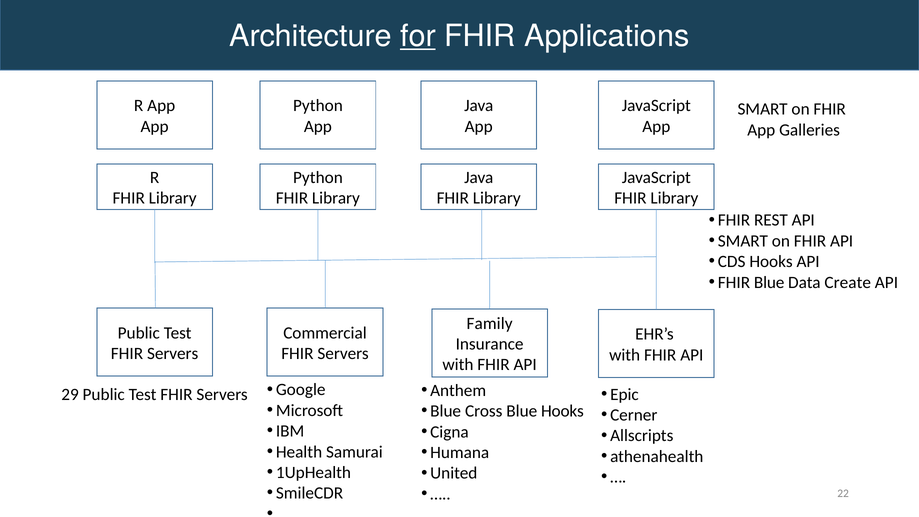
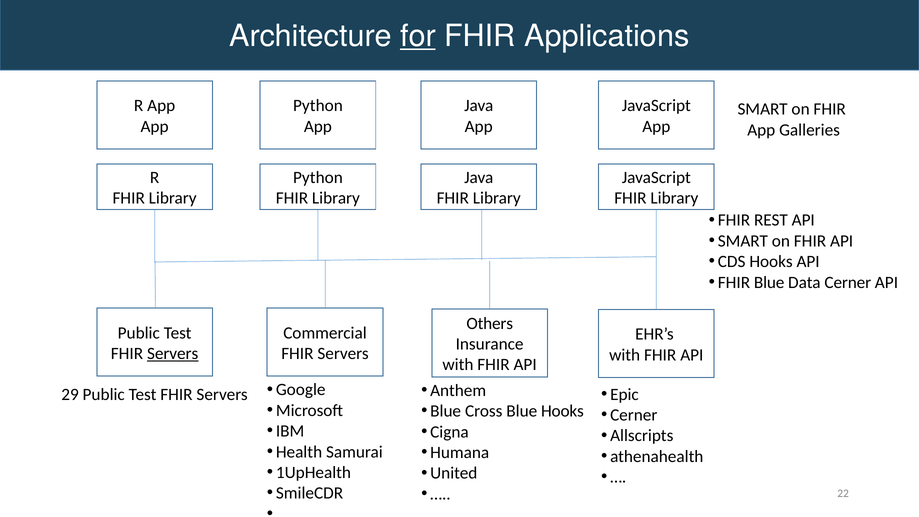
Data Create: Create -> Cerner
Family: Family -> Others
Servers at (173, 354) underline: none -> present
